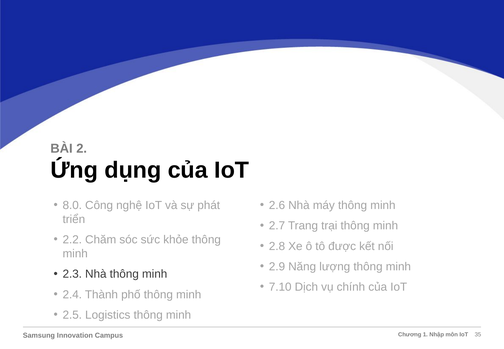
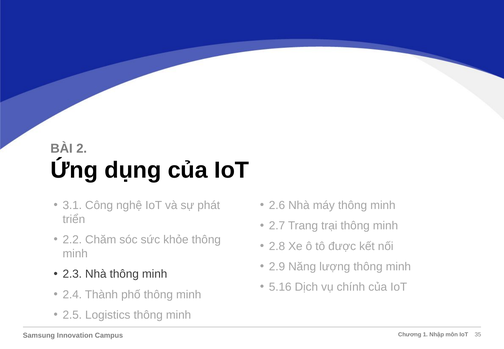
8.0: 8.0 -> 3.1
7.10: 7.10 -> 5.16
